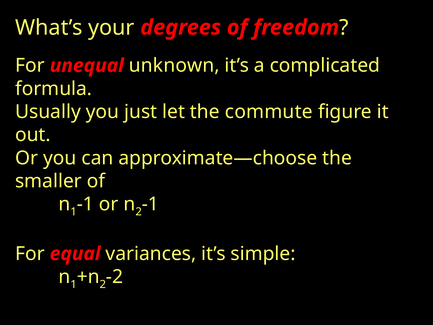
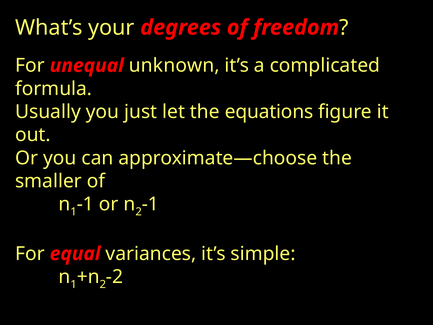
commute: commute -> equations
